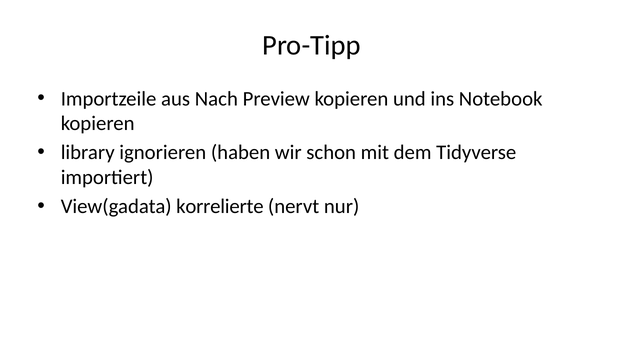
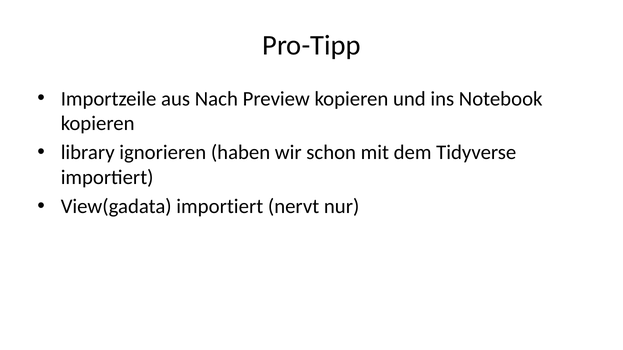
View(gadata korrelierte: korrelierte -> importiert
